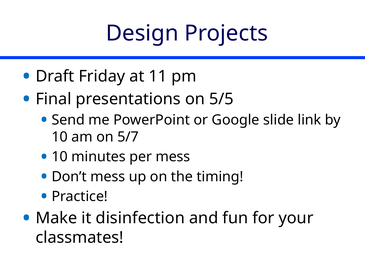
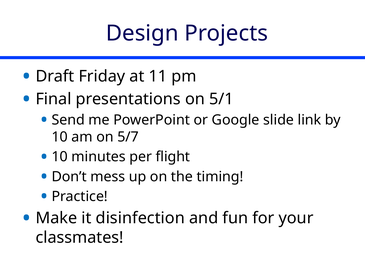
5/5: 5/5 -> 5/1
per mess: mess -> flight
